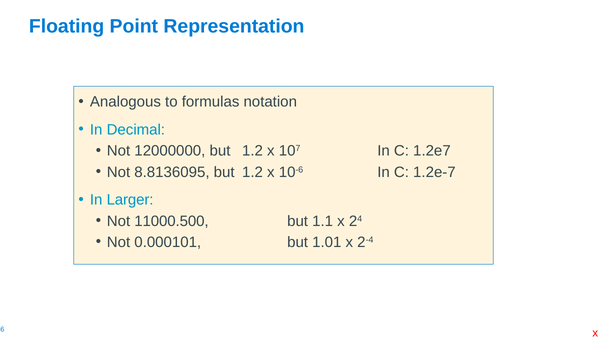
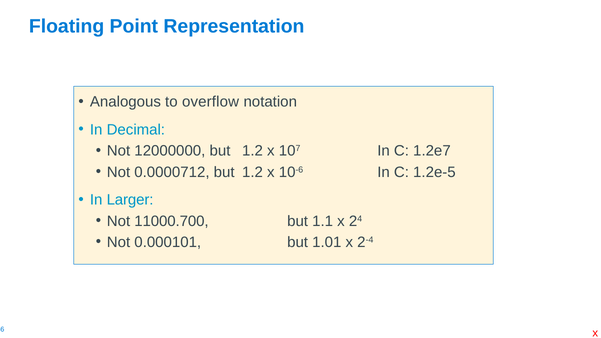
formulas: formulas -> overflow
8.8136095: 8.8136095 -> 0.0000712
1.2e-7: 1.2e-7 -> 1.2e-5
11000.500: 11000.500 -> 11000.700
